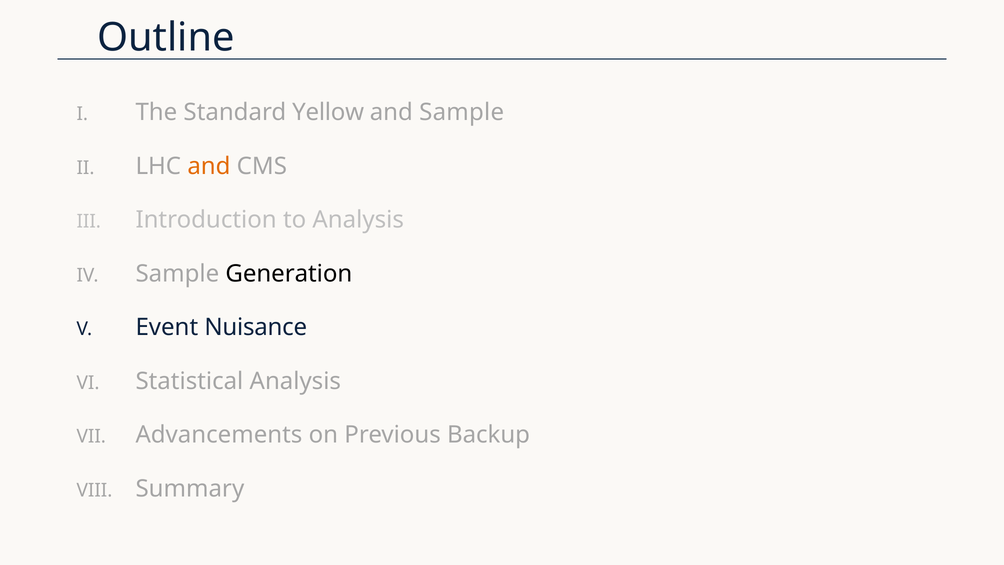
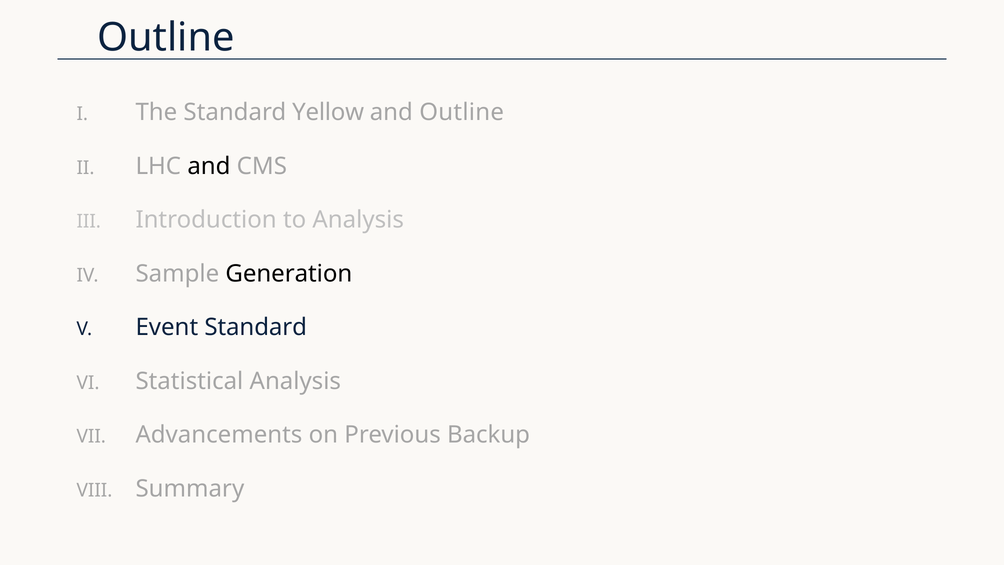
and Sample: Sample -> Outline
and at (209, 166) colour: orange -> black
Event Nuisance: Nuisance -> Standard
